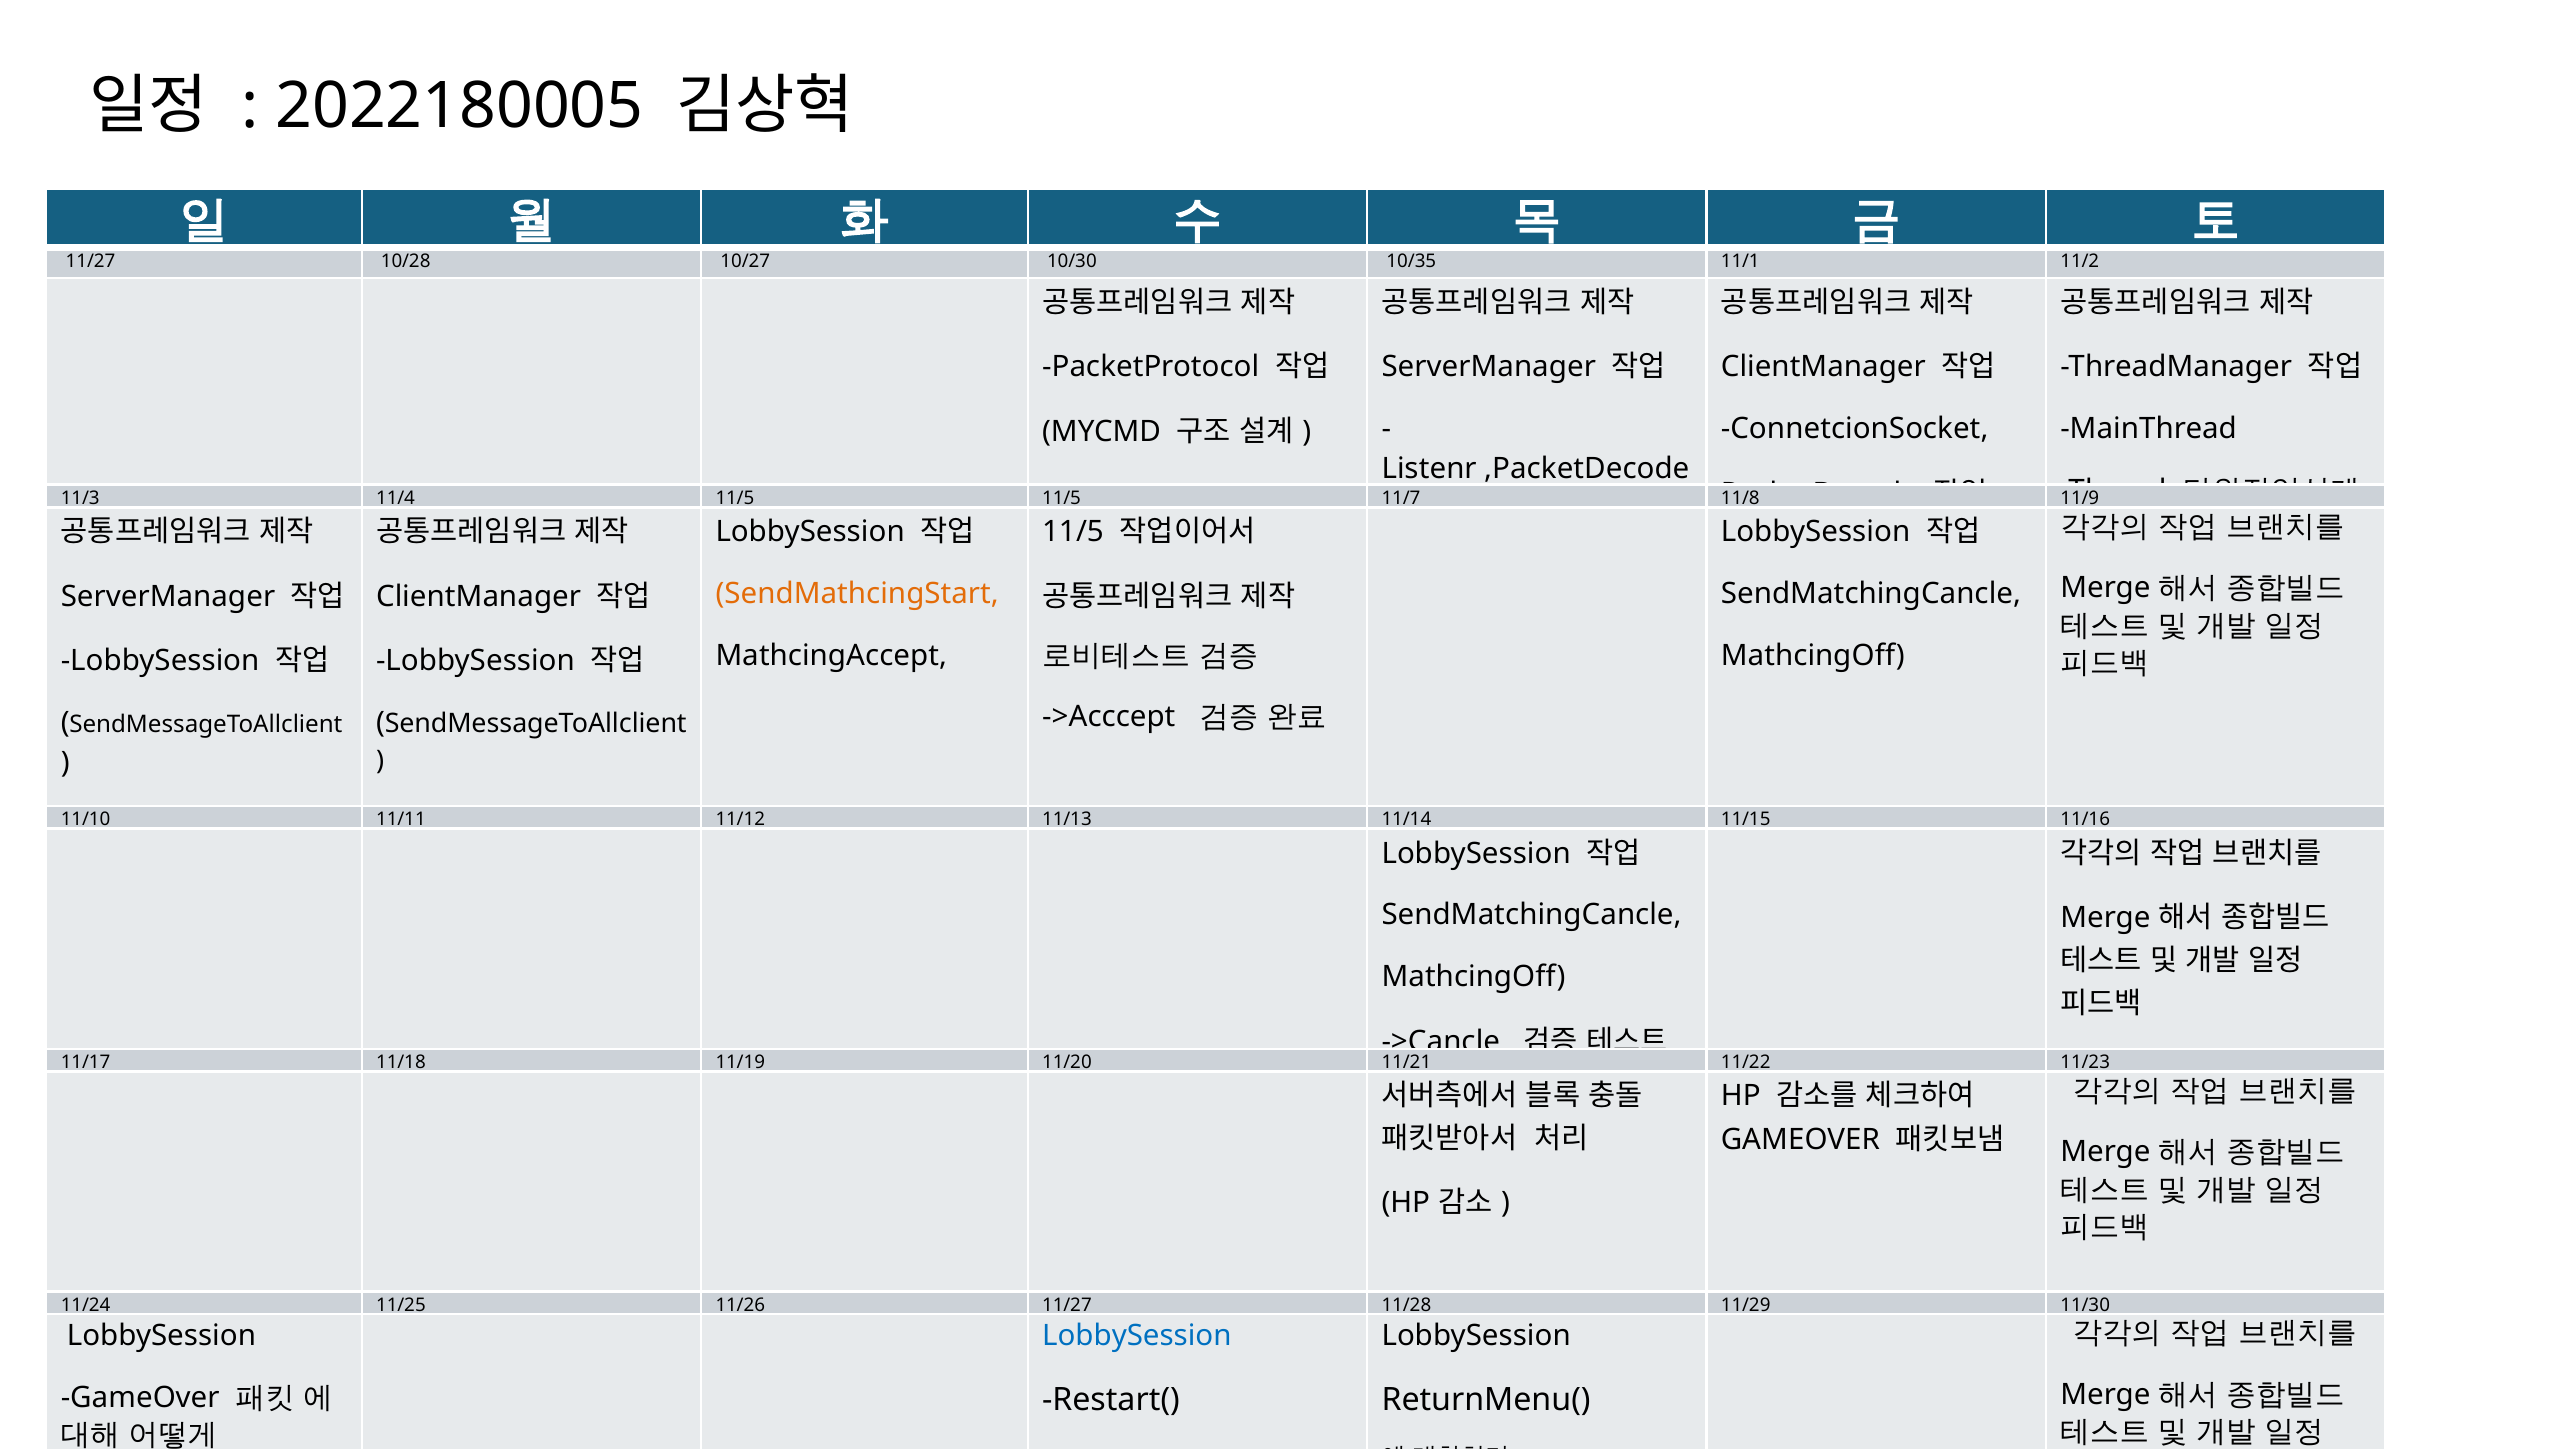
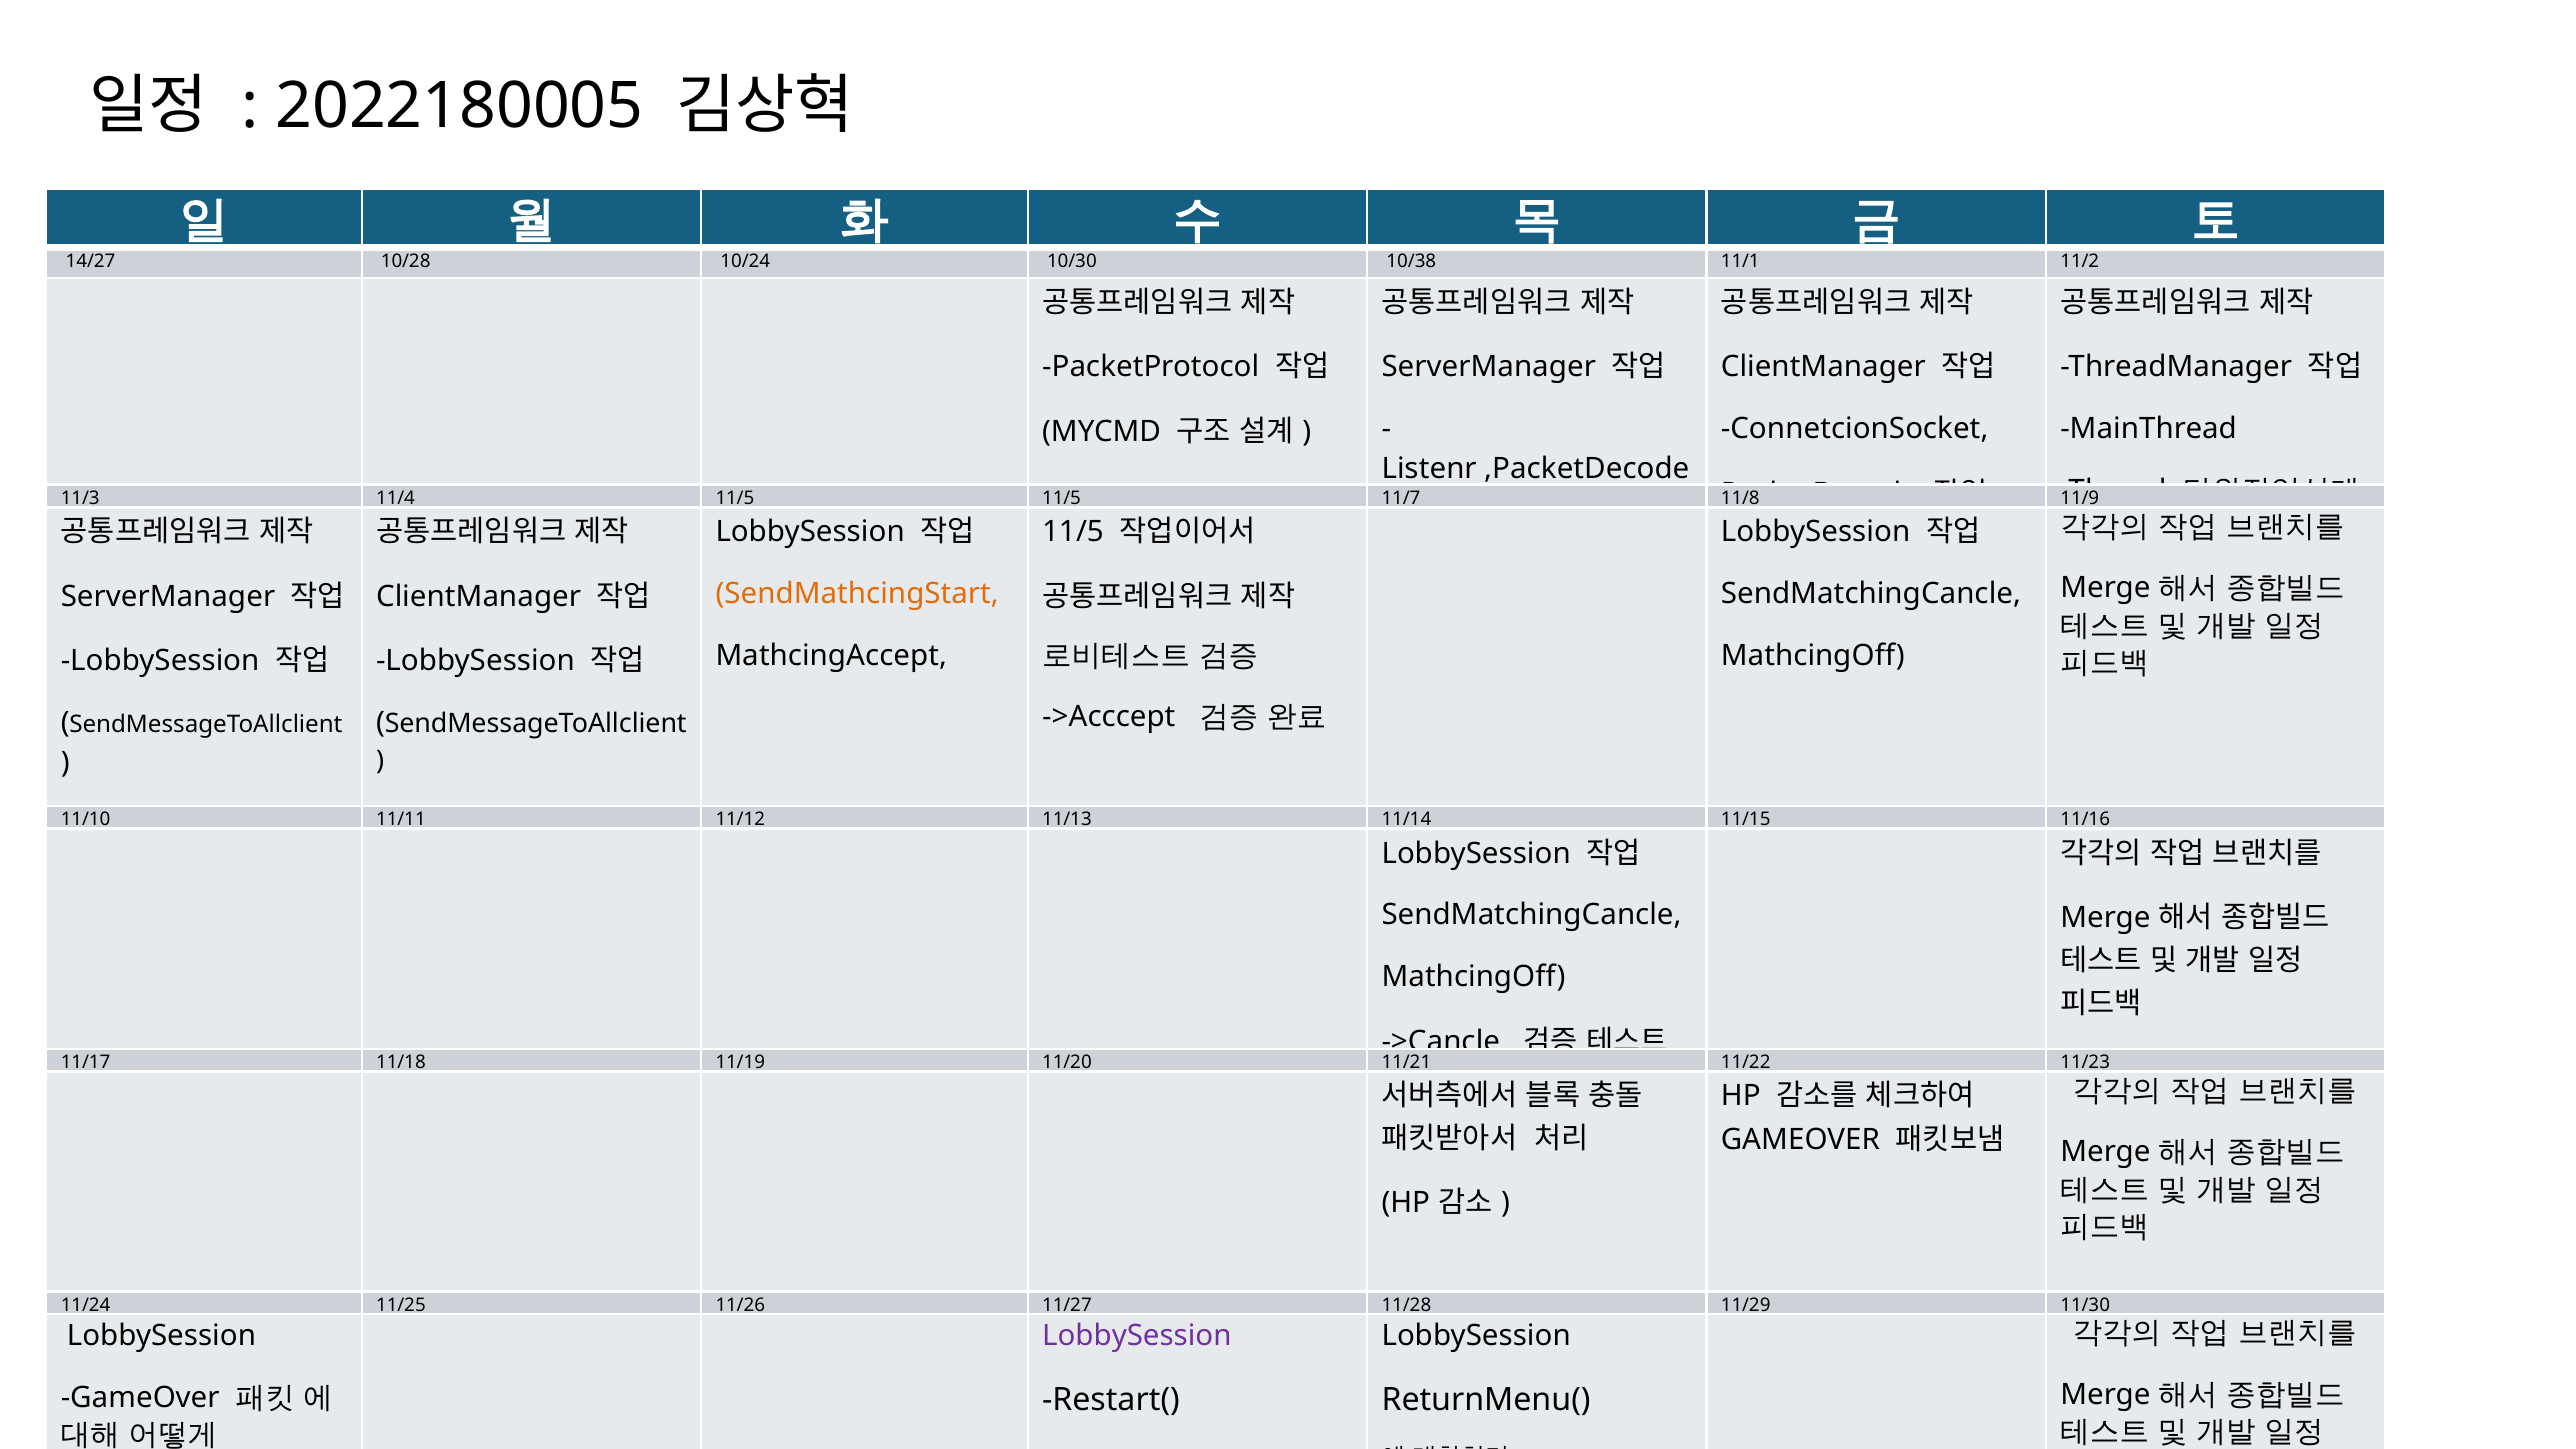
11/27 at (91, 261): 11/27 -> 14/27
10/27: 10/27 -> 10/24
10/35: 10/35 -> 10/38
LobbySession at (1137, 1336) colour: blue -> purple
